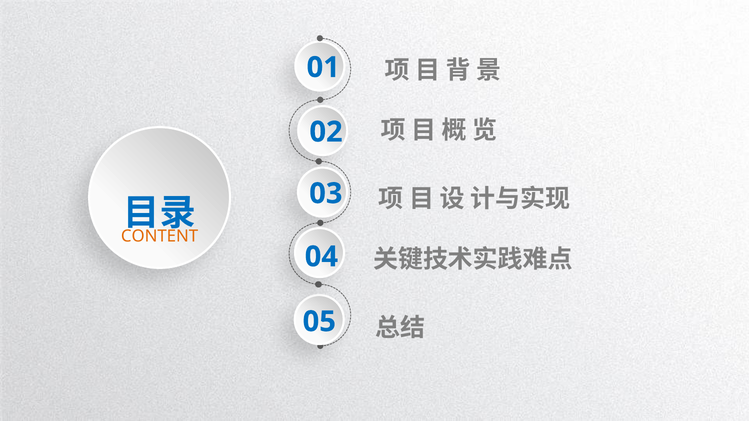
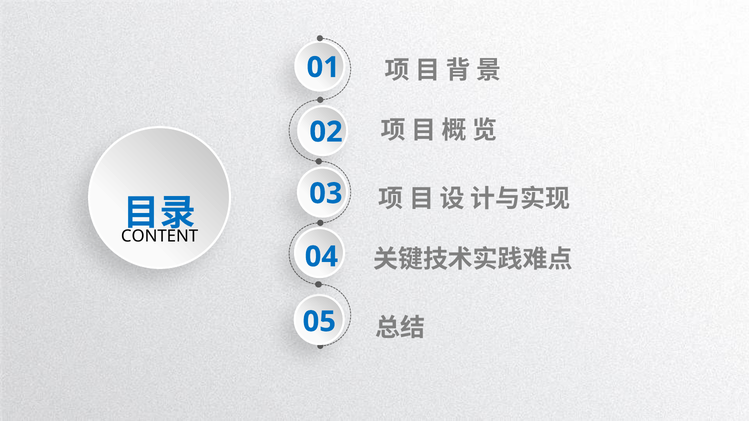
CONTENT colour: orange -> black
